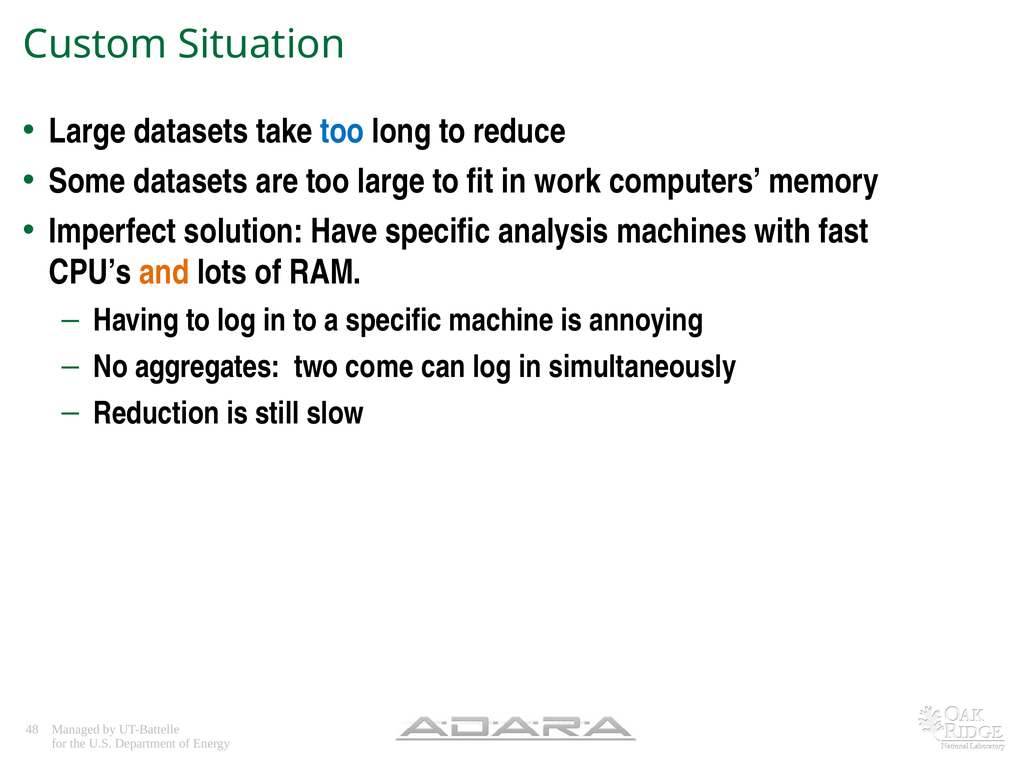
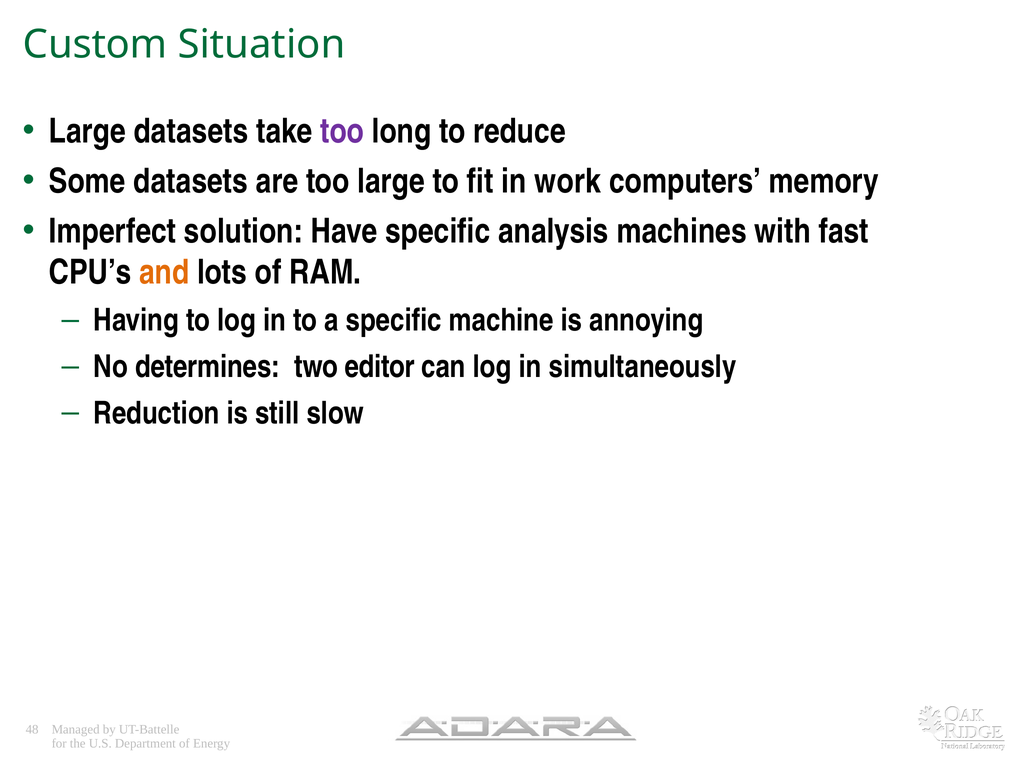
too at (342, 131) colour: blue -> purple
aggregates: aggregates -> determines
come: come -> editor
